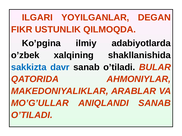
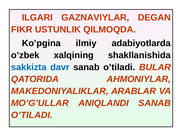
YOYILGANLAR: YOYILGANLAR -> GAZNAVIYLAR
